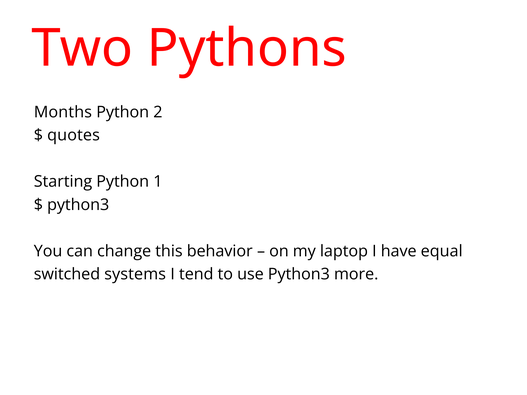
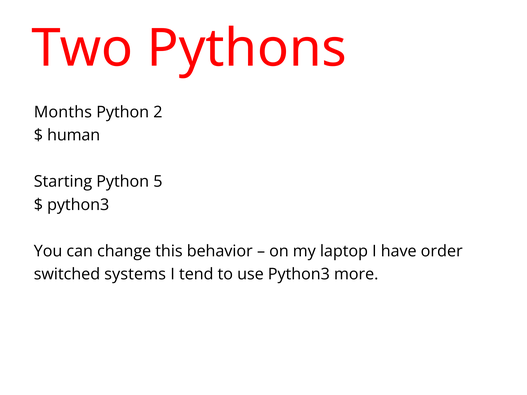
quotes: quotes -> human
1: 1 -> 5
equal: equal -> order
